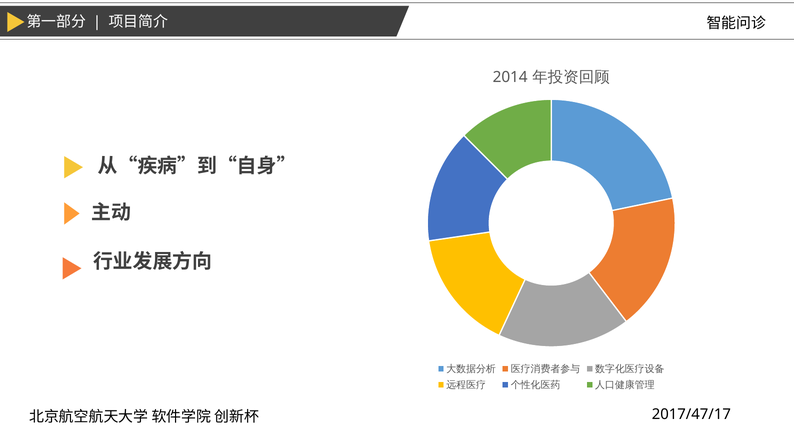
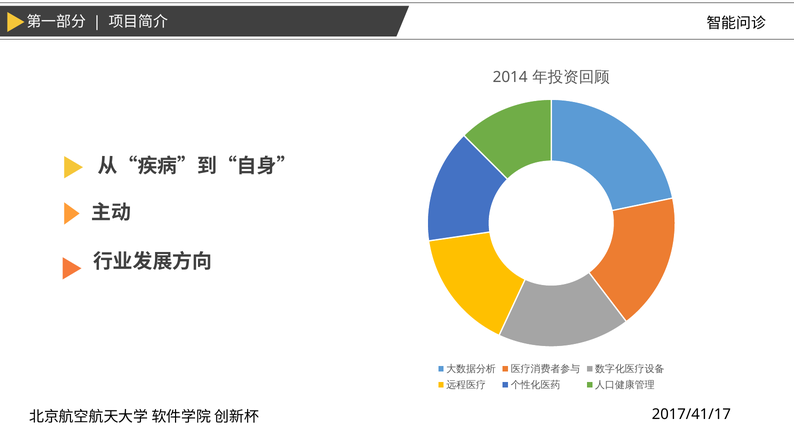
2017/47/17: 2017/47/17 -> 2017/41/17
